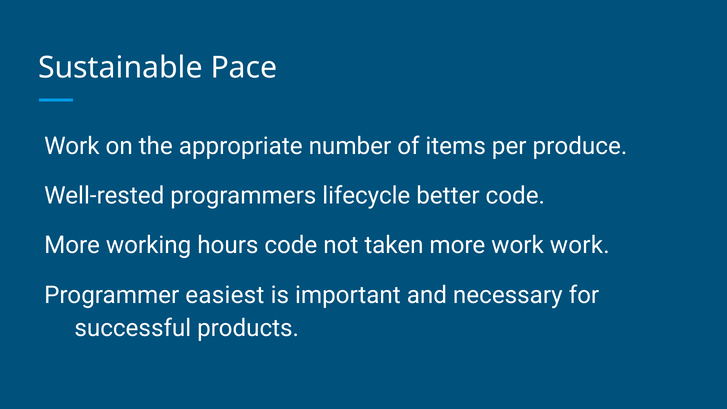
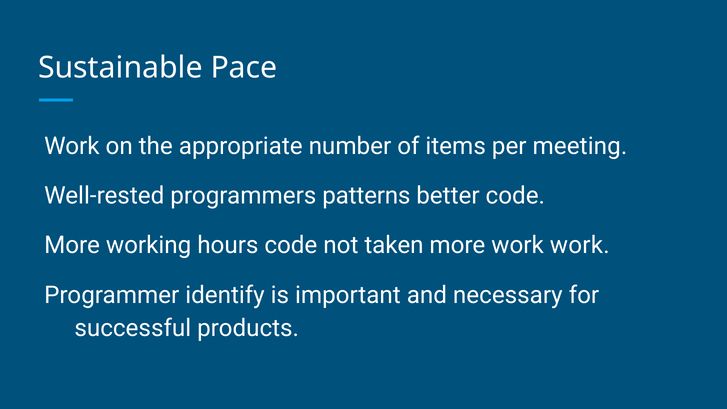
produce: produce -> meeting
lifecycle: lifecycle -> patterns
easiest: easiest -> identify
